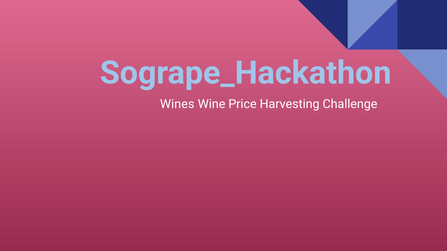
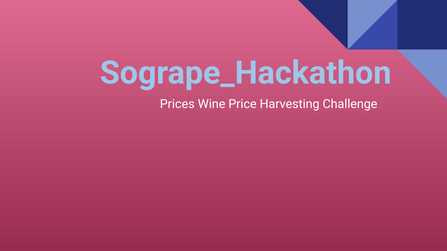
Wines: Wines -> Prices
